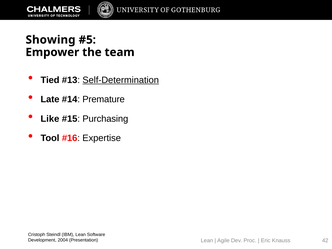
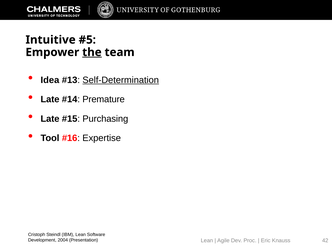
Showing: Showing -> Intuitive
the underline: none -> present
Tied: Tied -> Idea
Like at (50, 119): Like -> Late
